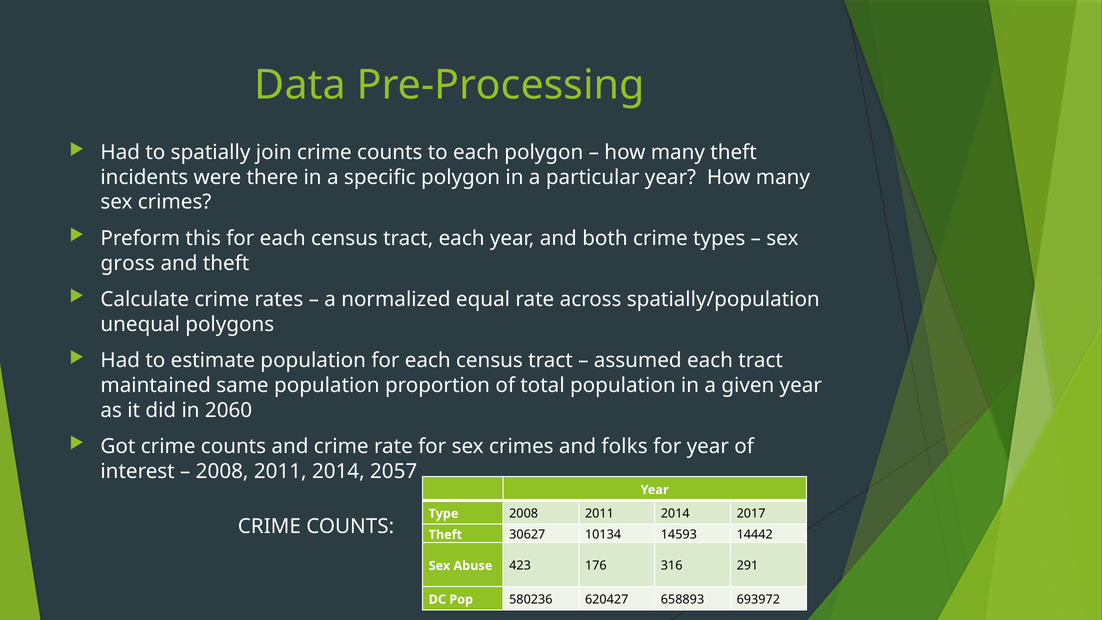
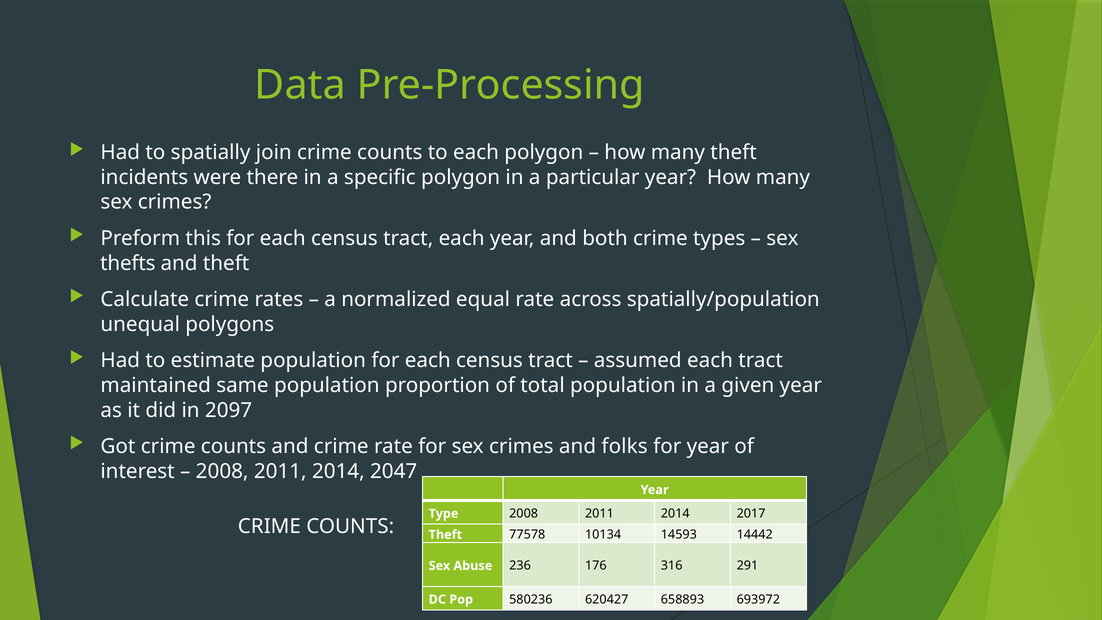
gross: gross -> thefts
2060: 2060 -> 2097
2057: 2057 -> 2047
30627: 30627 -> 77578
423: 423 -> 236
